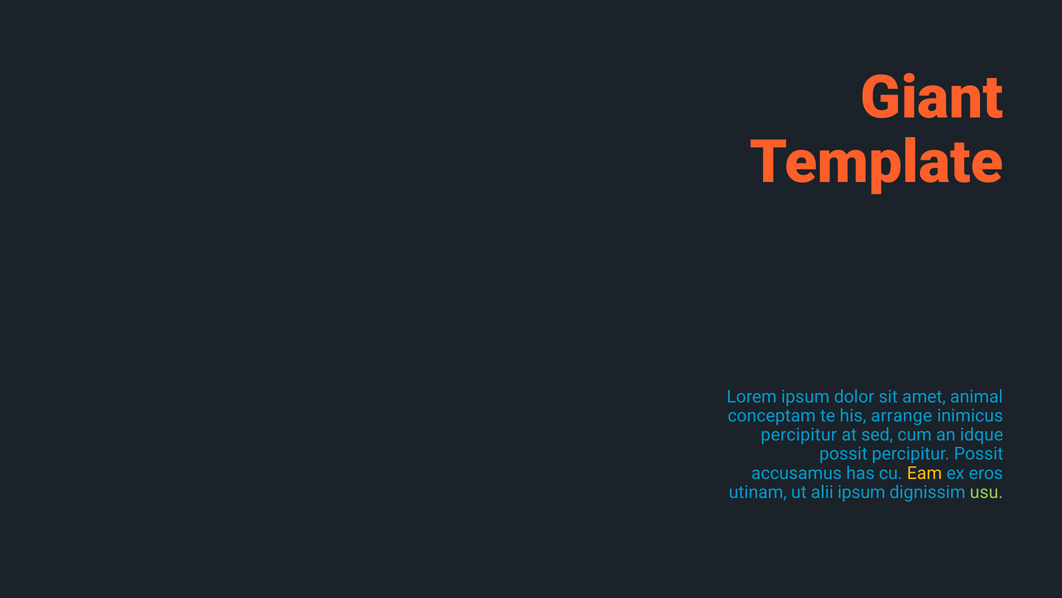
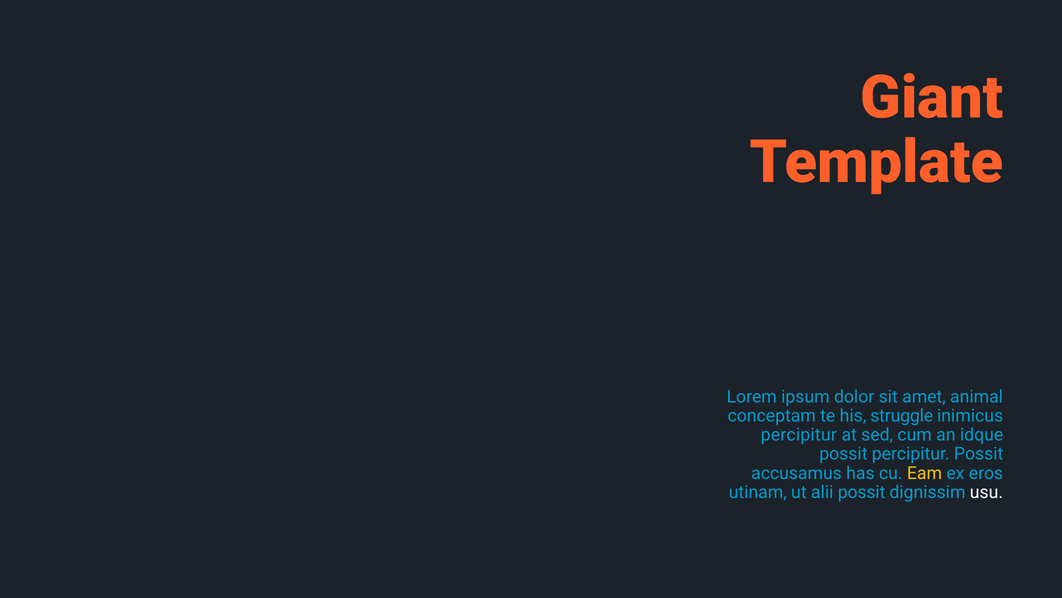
arrange: arrange -> struggle
alii ipsum: ipsum -> possit
usu colour: light green -> white
